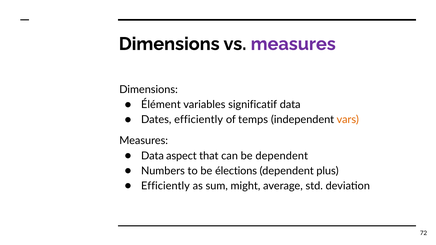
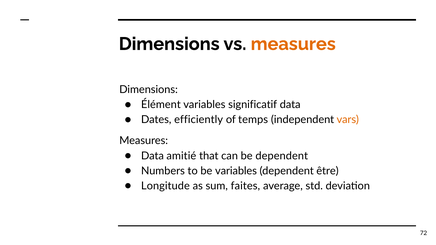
measures at (293, 44) colour: purple -> orange
aspect: aspect -> amitié
be élections: élections -> variables
plus: plus -> être
Efficiently at (165, 186): Efficiently -> Longitude
might: might -> faites
